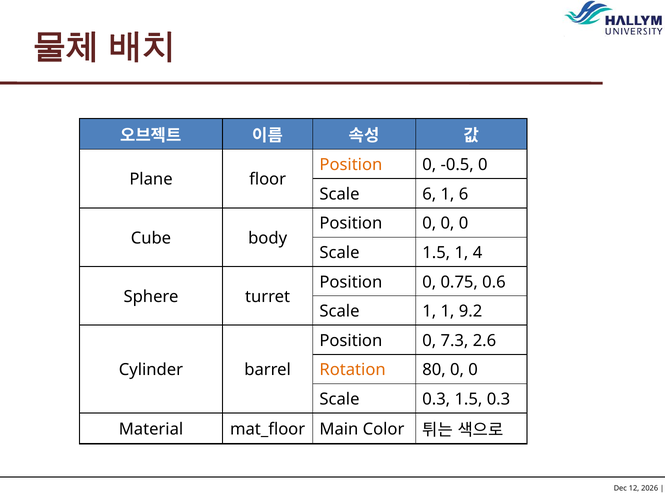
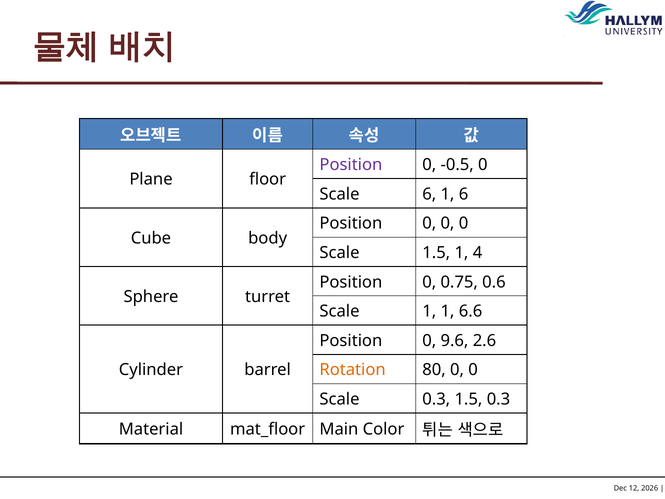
Position at (351, 165) colour: orange -> purple
9.2: 9.2 -> 6.6
7.3: 7.3 -> 9.6
